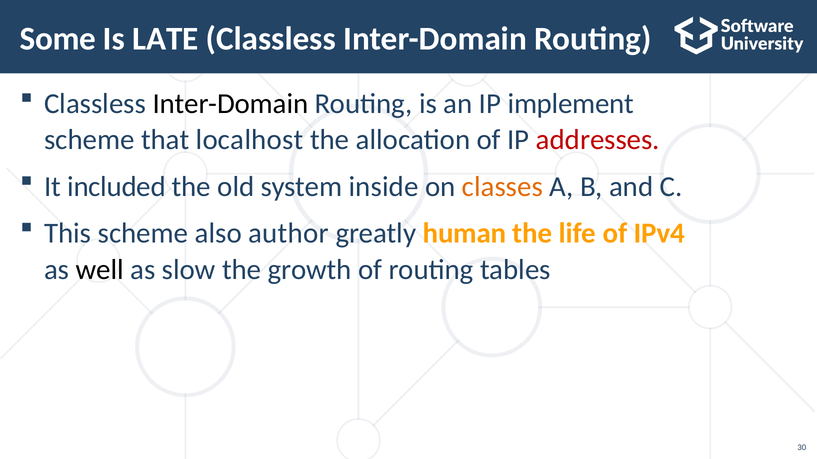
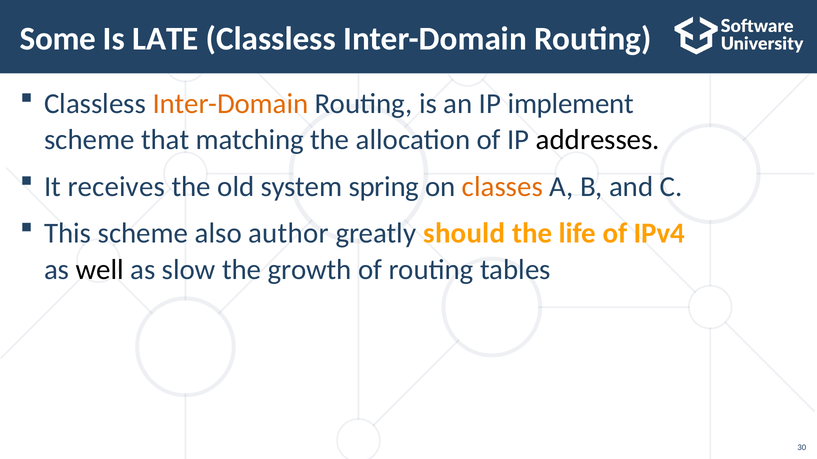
Inter-Domain at (230, 104) colour: black -> orange
localhost: localhost -> matching
addresses colour: red -> black
included: included -> receives
inside: inside -> spring
human: human -> should
